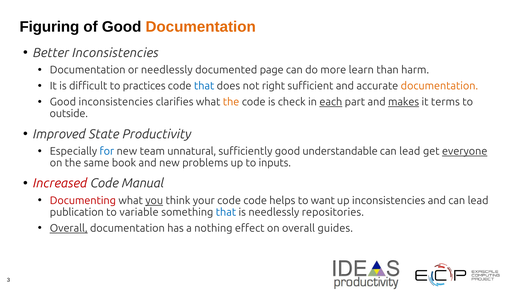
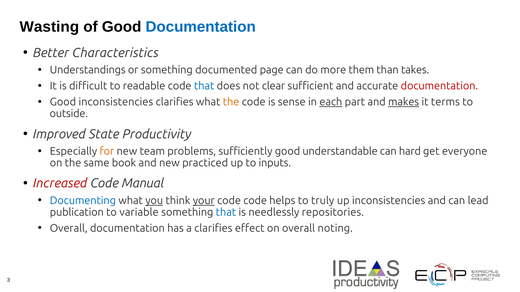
Figuring: Figuring -> Wasting
Documentation at (201, 27) colour: orange -> blue
Better Inconsistencies: Inconsistencies -> Characteristics
Documentation at (88, 70): Documentation -> Understandings
or needlessly: needlessly -> something
learn: learn -> them
harm: harm -> takes
practices: practices -> readable
right: right -> clear
documentation at (439, 86) colour: orange -> red
check: check -> sense
for colour: blue -> orange
unnatural: unnatural -> problems
lead at (410, 152): lead -> hard
everyone underline: present -> none
problems: problems -> practiced
Documenting colour: red -> blue
your underline: none -> present
want: want -> truly
Overall at (69, 229) underline: present -> none
a nothing: nothing -> clarifies
guides: guides -> noting
